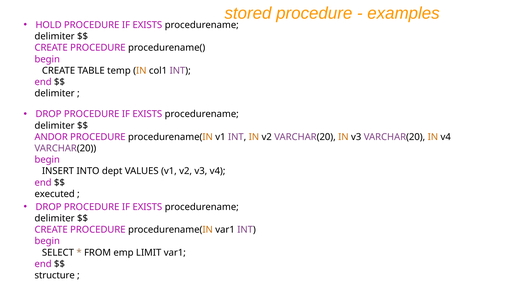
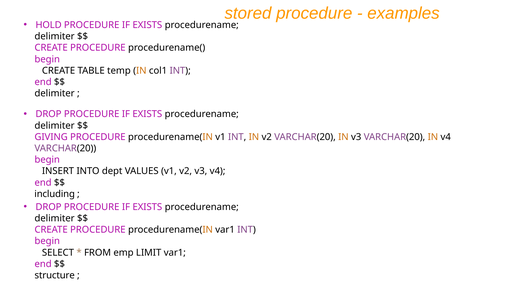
ANDOR: ANDOR -> GIVING
executed: executed -> including
